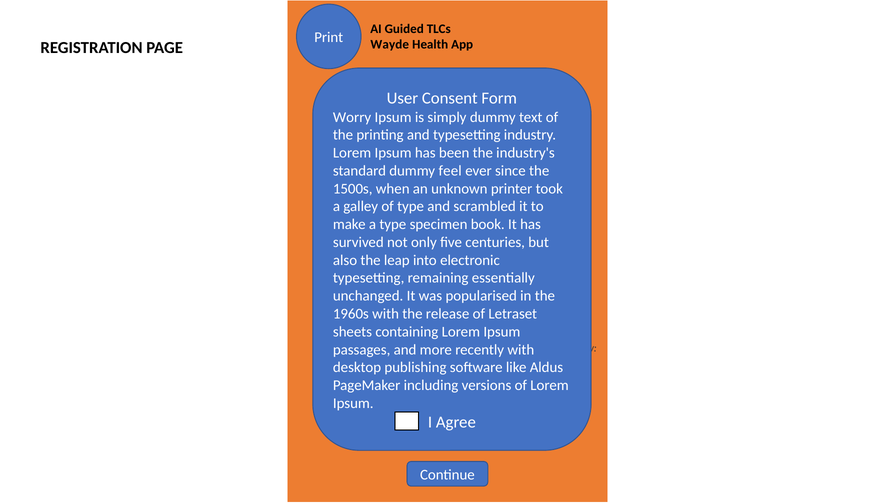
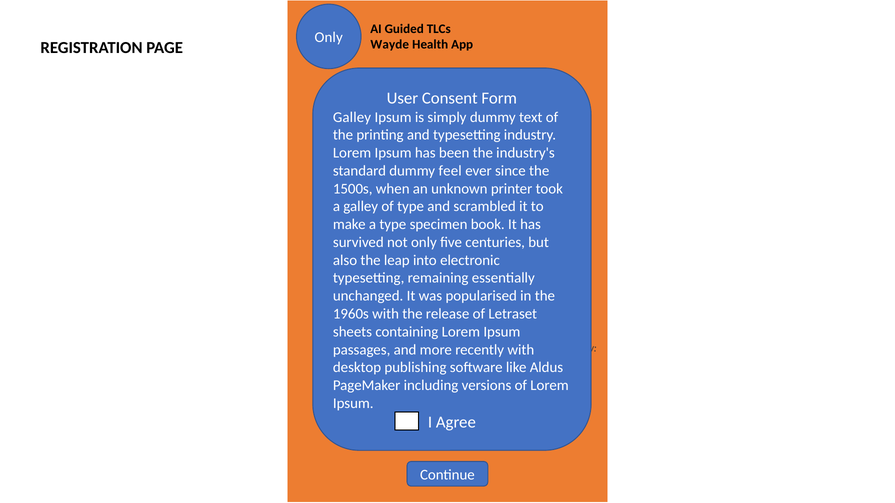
Print at (329, 37): Print -> Only
Worry at (352, 117): Worry -> Galley
